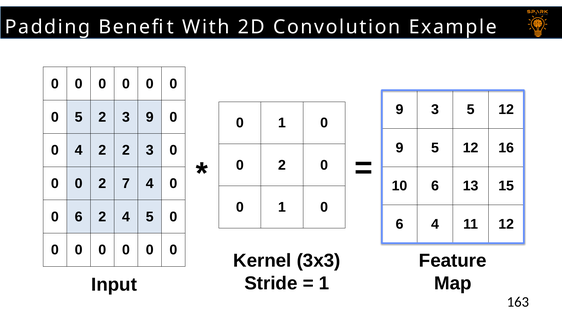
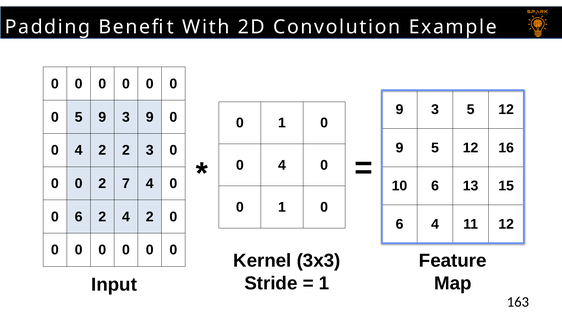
5 2: 2 -> 9
2 at (282, 165): 2 -> 4
2 4 5: 5 -> 2
